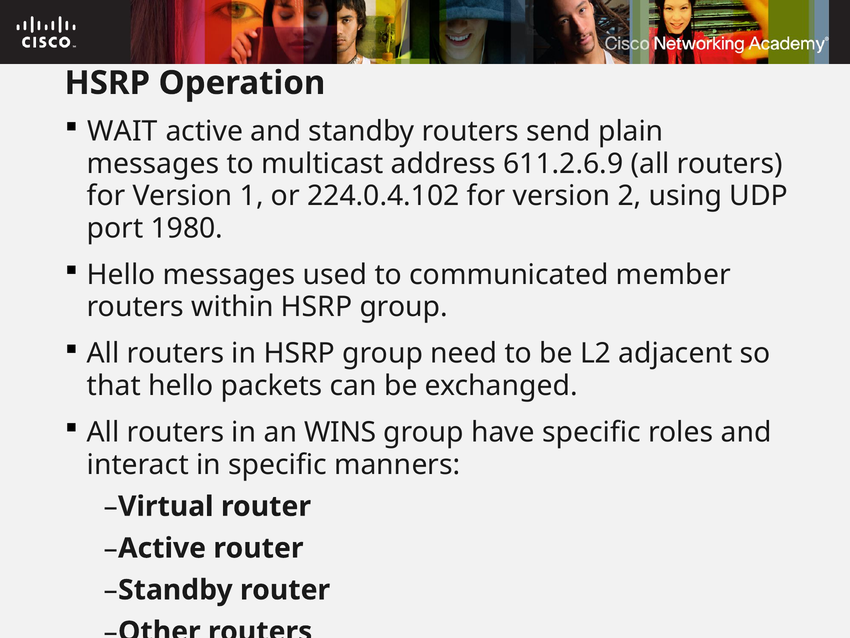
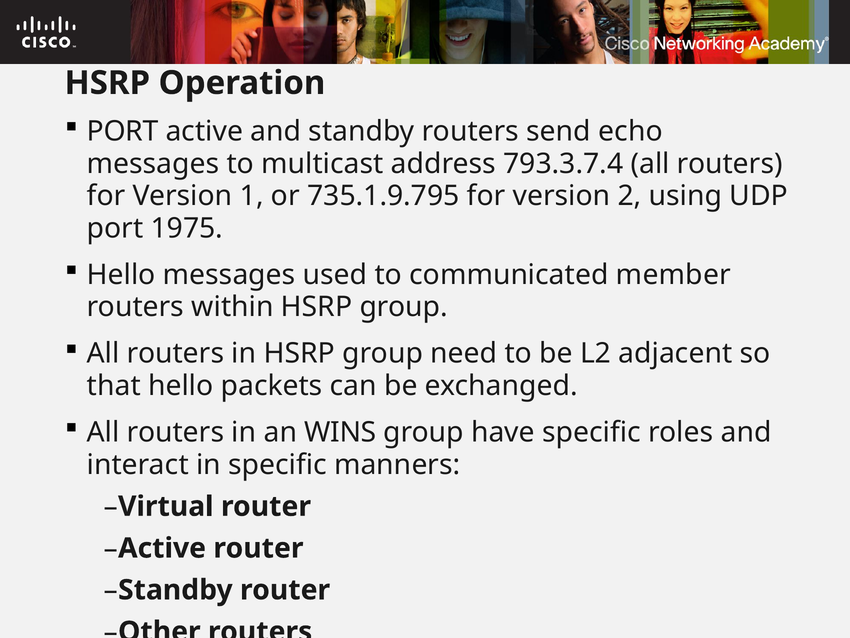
WAIT at (122, 131): WAIT -> PORT
plain: plain -> echo
611.2.6.9: 611.2.6.9 -> 793.3.7.4
224.0.4.102: 224.0.4.102 -> 735.1.9.795
1980: 1980 -> 1975
